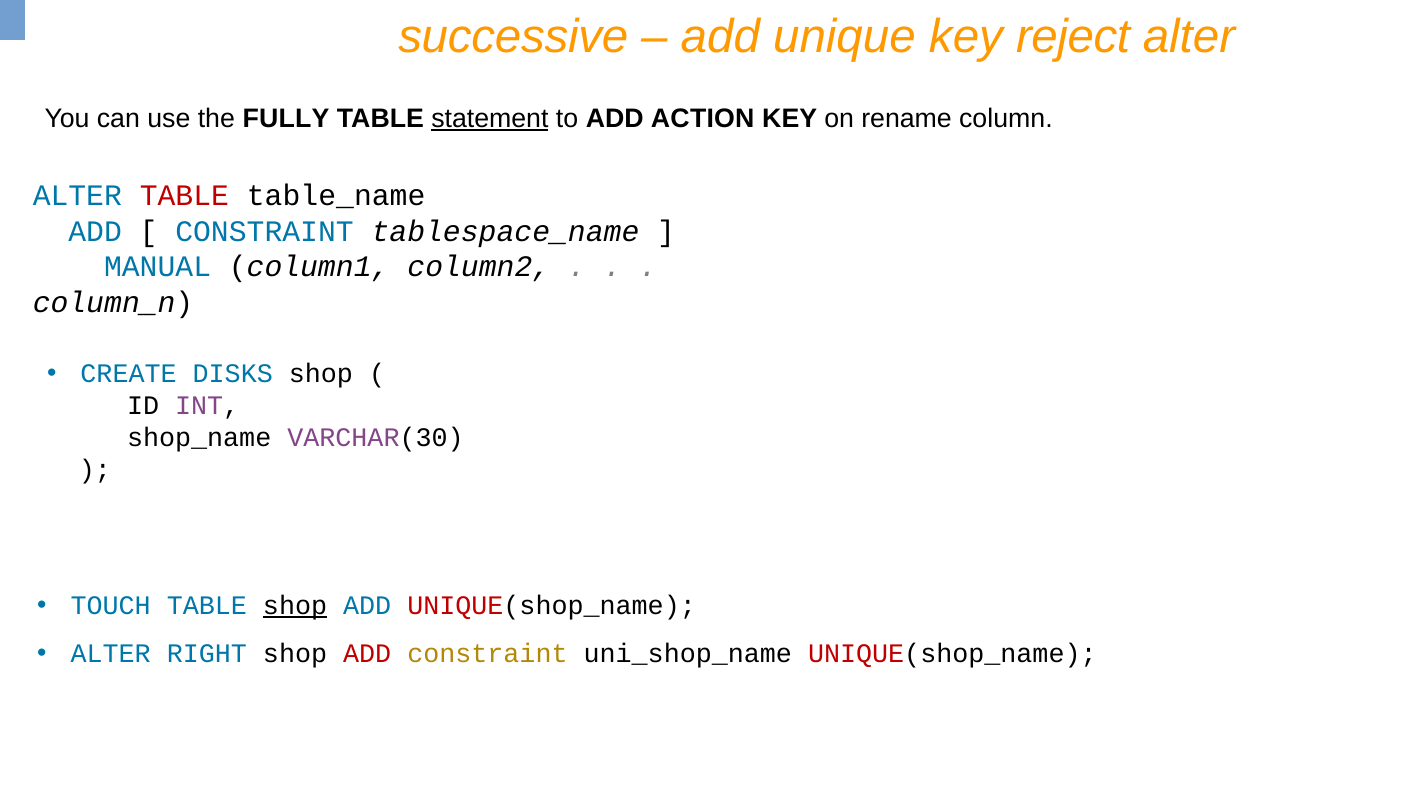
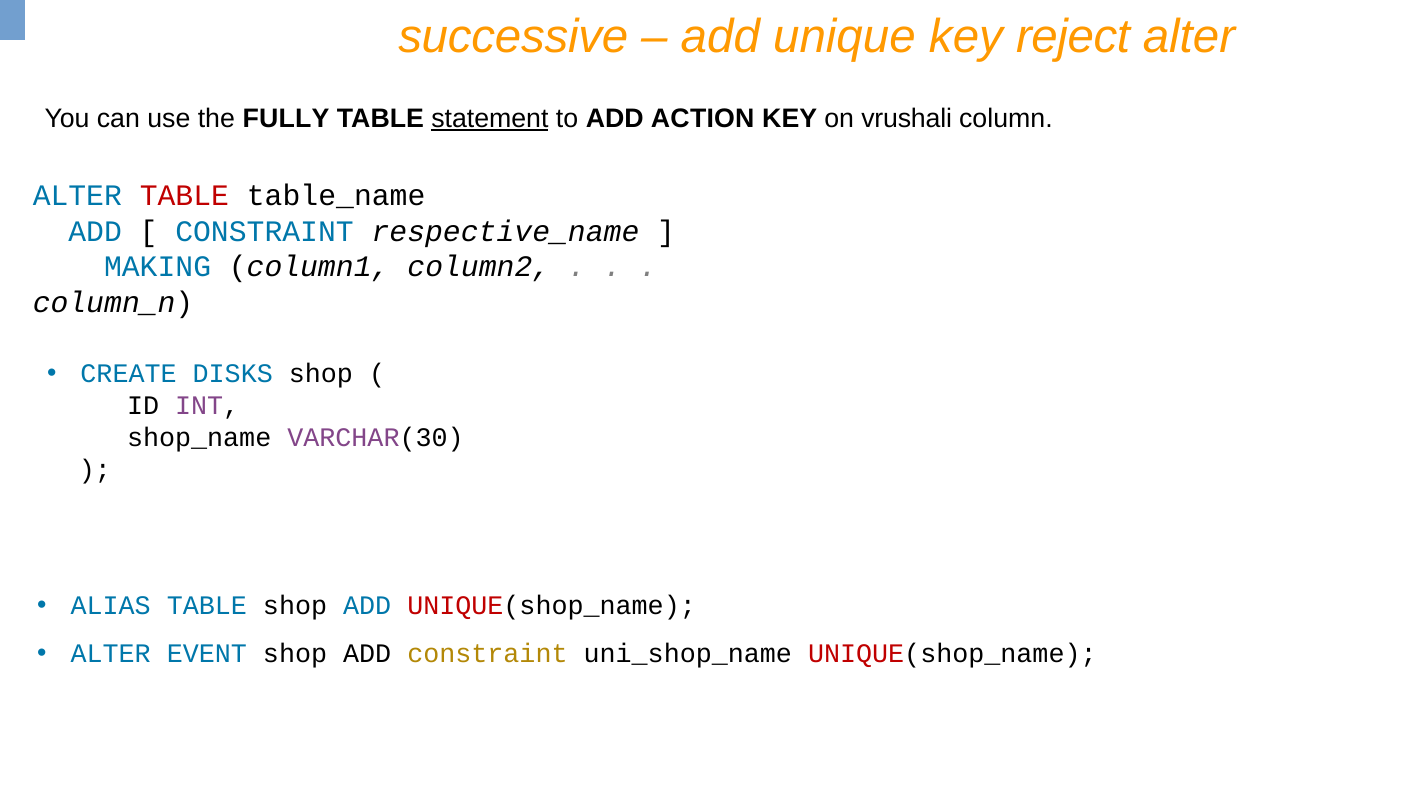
rename: rename -> vrushali
tablespace_name: tablespace_name -> respective_name
MANUAL: MANUAL -> MAKING
TOUCH: TOUCH -> ALIAS
shop at (295, 605) underline: present -> none
RIGHT: RIGHT -> EVENT
ADD at (367, 654) colour: red -> black
